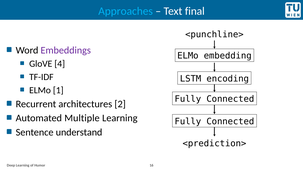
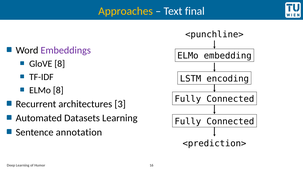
Approaches colour: light blue -> yellow
GloVE 4: 4 -> 8
ELMo 1: 1 -> 8
2: 2 -> 3
Multiple: Multiple -> Datasets
understand: understand -> annotation
